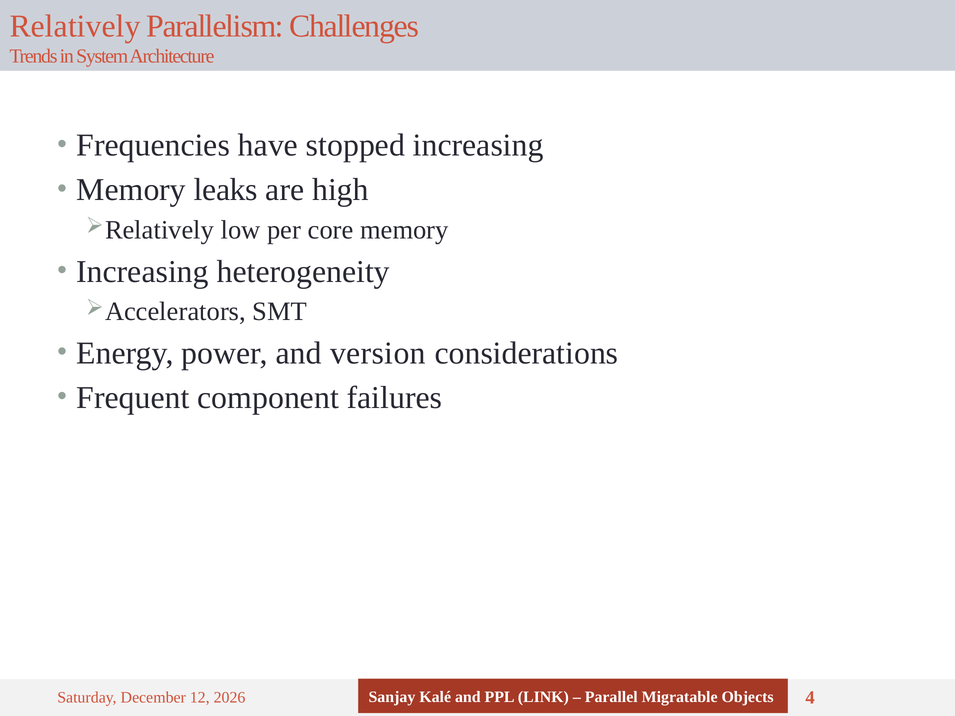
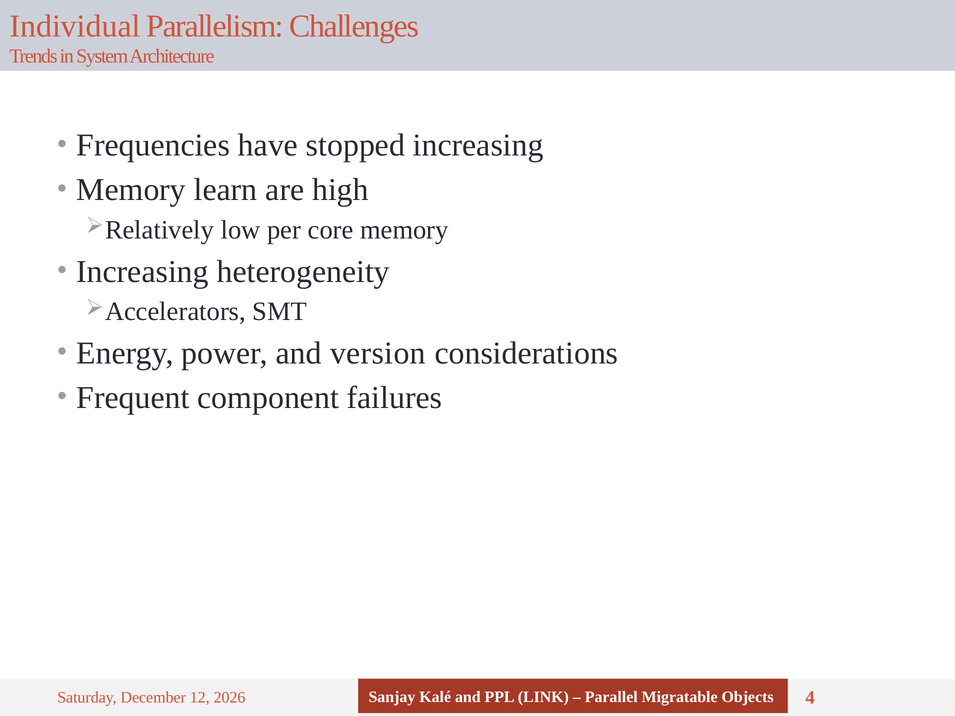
Relatively: Relatively -> Individual
leaks: leaks -> learn
